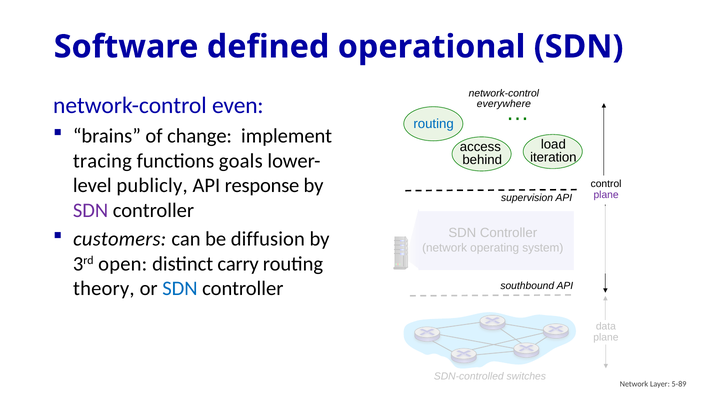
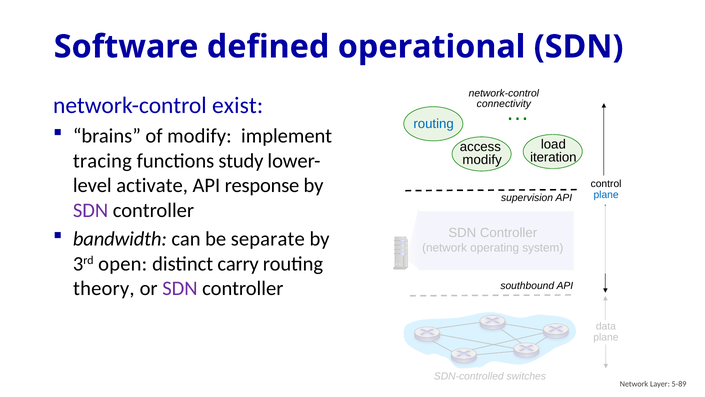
even: even -> exist
everywhere: everywhere -> connectivity
of change: change -> modify
goals: goals -> study
behind at (482, 160): behind -> modify
publicly: publicly -> activate
plane at (606, 194) colour: purple -> blue
customers: customers -> bandwidth
diffusion: diffusion -> separate
SDN at (180, 288) colour: blue -> purple
